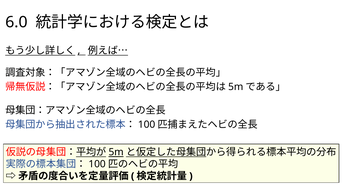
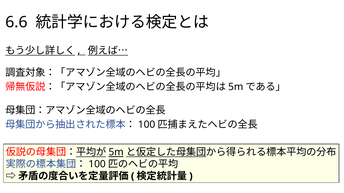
6.0: 6.0 -> 6.6
